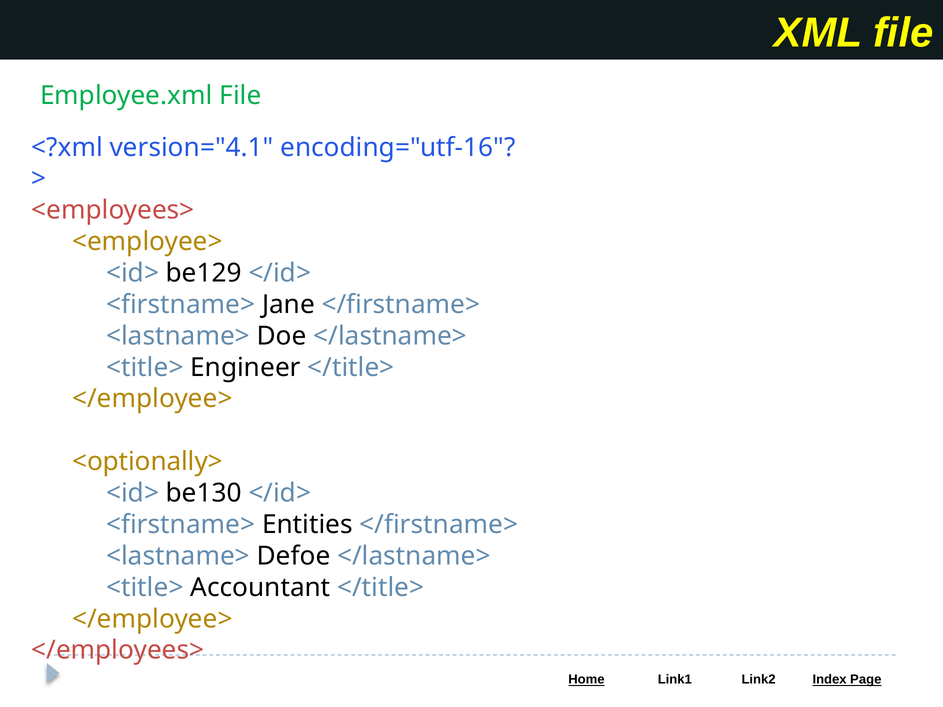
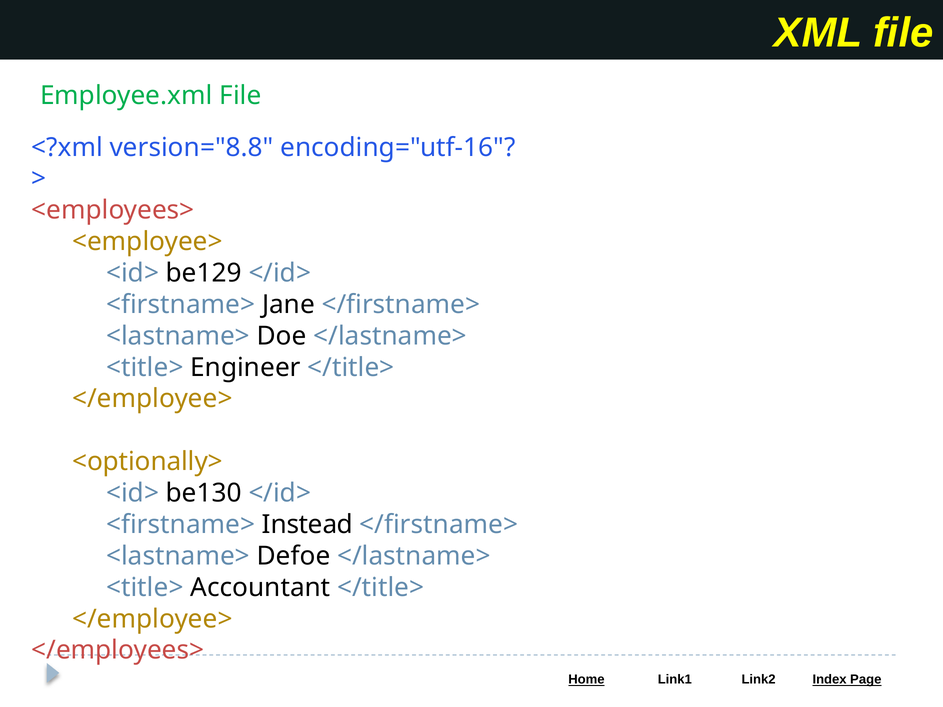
version="4.1: version="4.1 -> version="8.8
Entities: Entities -> Instead
